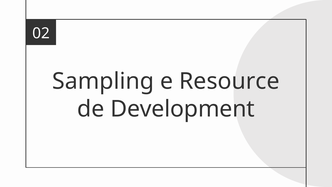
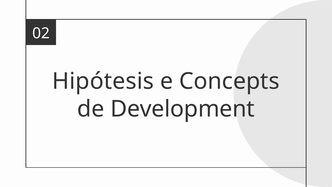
Sampling: Sampling -> Hipótesis
Resource: Resource -> Concepts
